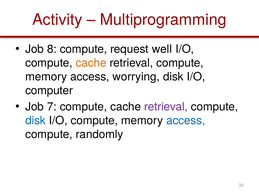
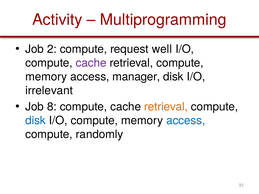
8: 8 -> 2
cache at (91, 63) colour: orange -> purple
worrying: worrying -> manager
computer: computer -> irrelevant
7: 7 -> 8
retrieval at (166, 107) colour: purple -> orange
